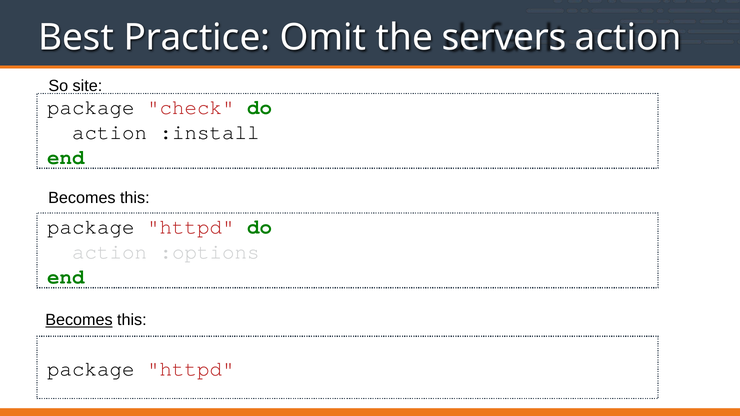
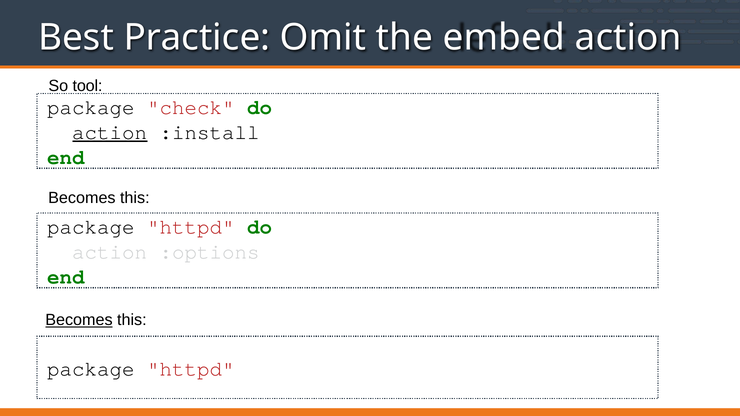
servers: servers -> embed
site: site -> tool
action at (110, 132) underline: none -> present
